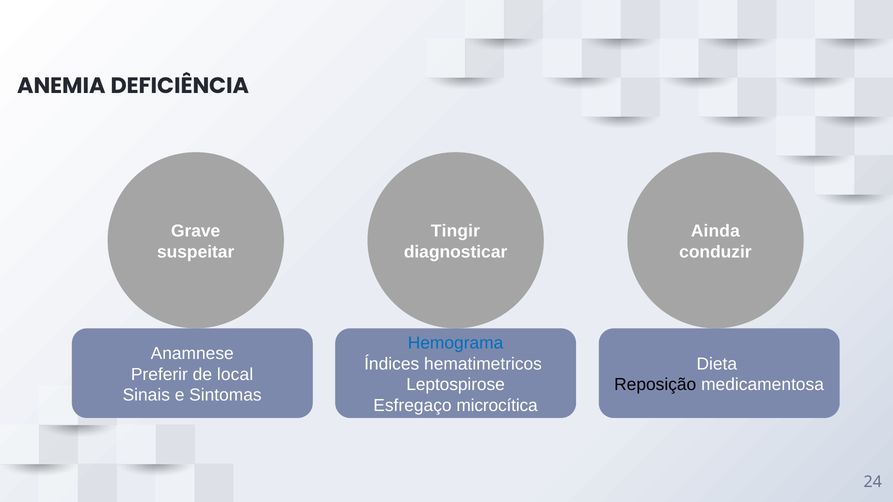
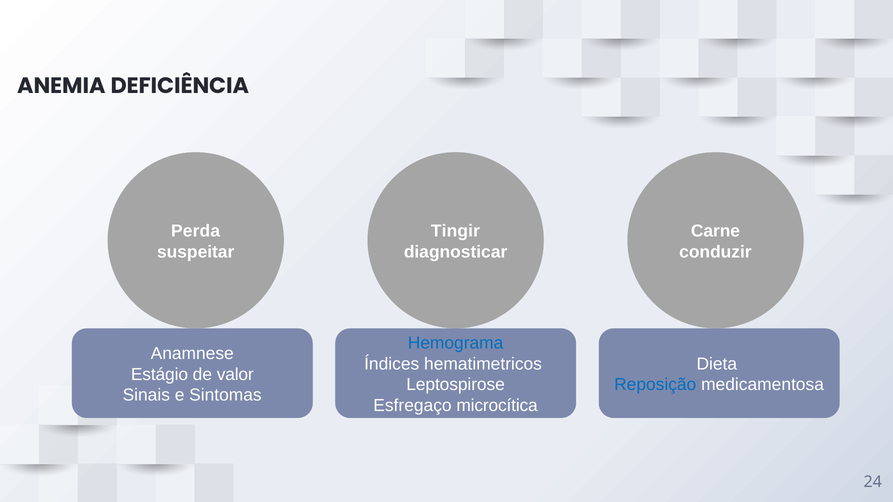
Grave: Grave -> Perda
Ainda: Ainda -> Carne
Preferir: Preferir -> Estágio
local: local -> valor
Reposição colour: black -> blue
